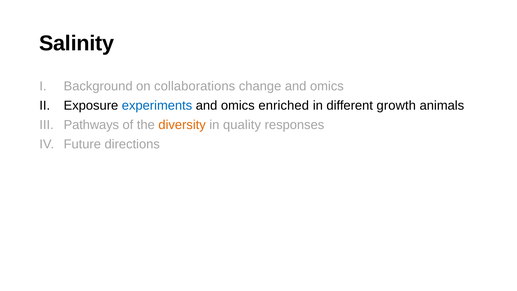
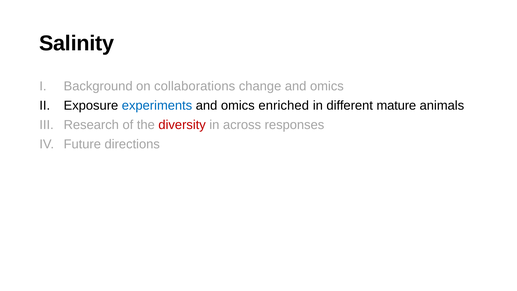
growth: growth -> mature
Pathways: Pathways -> Research
diversity colour: orange -> red
quality: quality -> across
